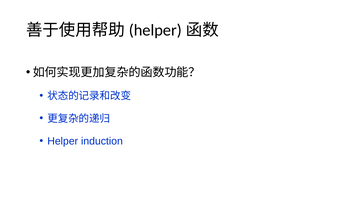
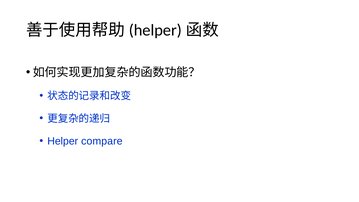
induction: induction -> compare
